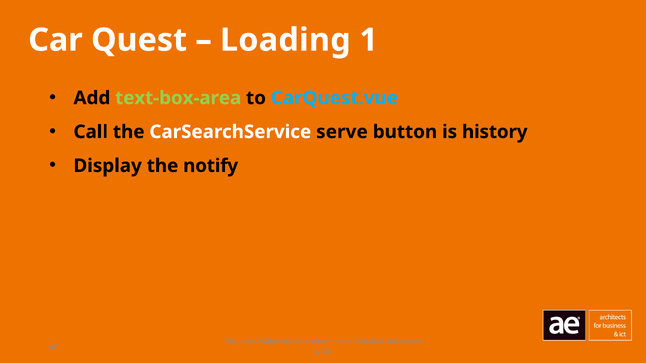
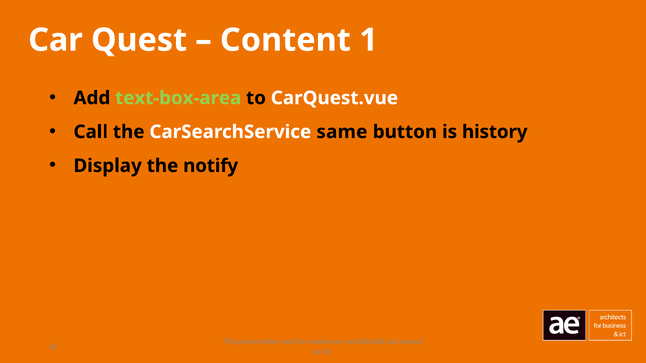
Loading at (285, 40): Loading -> Content
CarQuest.vue colour: light blue -> white
serve: serve -> same
